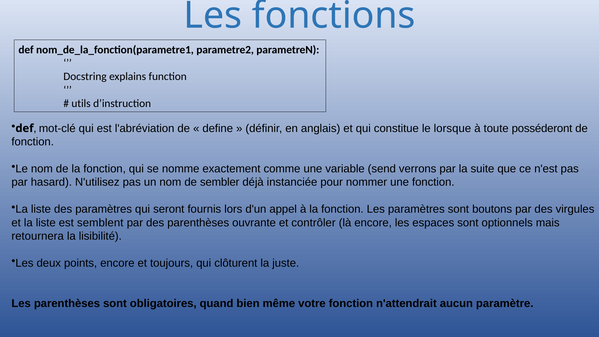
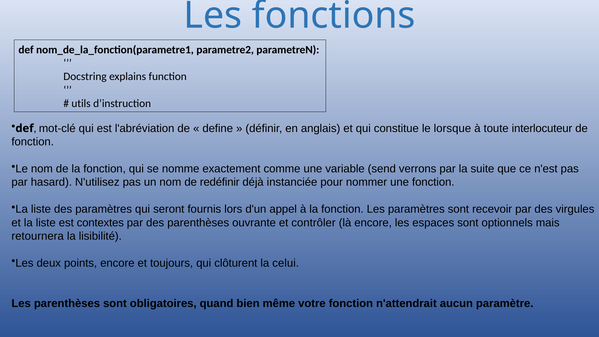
posséderont: posséderont -> interlocuteur
sembler: sembler -> redéfinir
boutons: boutons -> recevoir
semblent: semblent -> contextes
juste: juste -> celui
